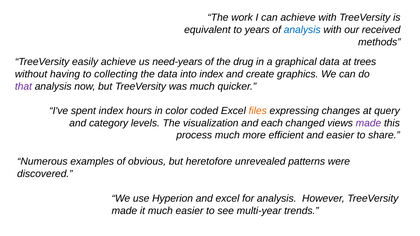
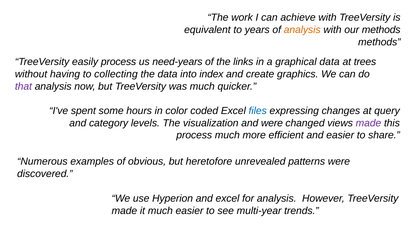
analysis at (302, 30) colour: blue -> orange
our received: received -> methods
easily achieve: achieve -> process
drug: drug -> links
spent index: index -> some
files colour: orange -> blue
and each: each -> were
